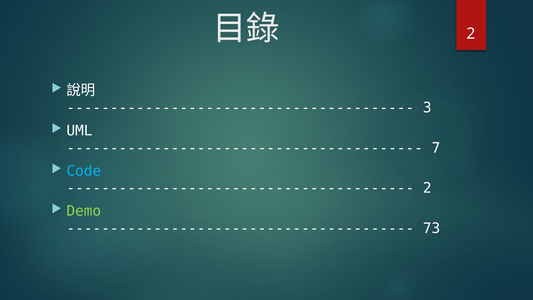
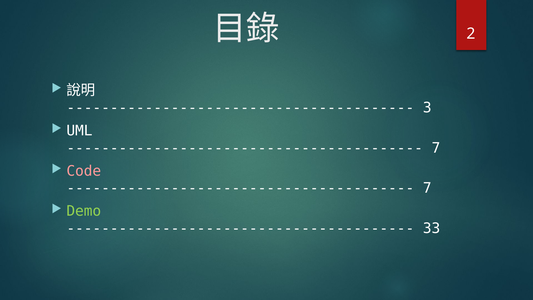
Code colour: light blue -> pink
2 at (427, 188): 2 -> 7
73: 73 -> 33
